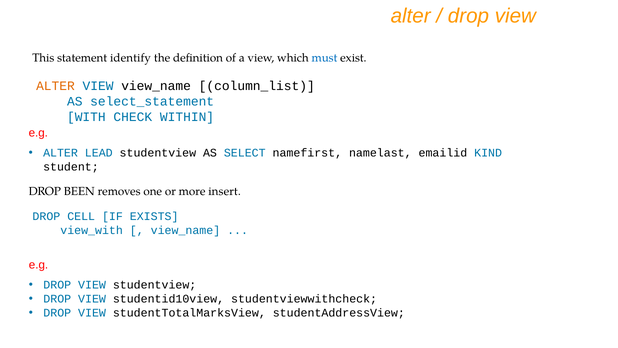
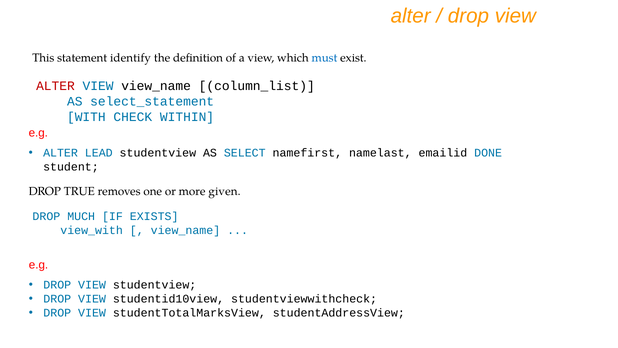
ALTER at (55, 86) colour: orange -> red
KIND: KIND -> DONE
BEEN: BEEN -> TRUE
insert: insert -> given
CELL: CELL -> MUCH
